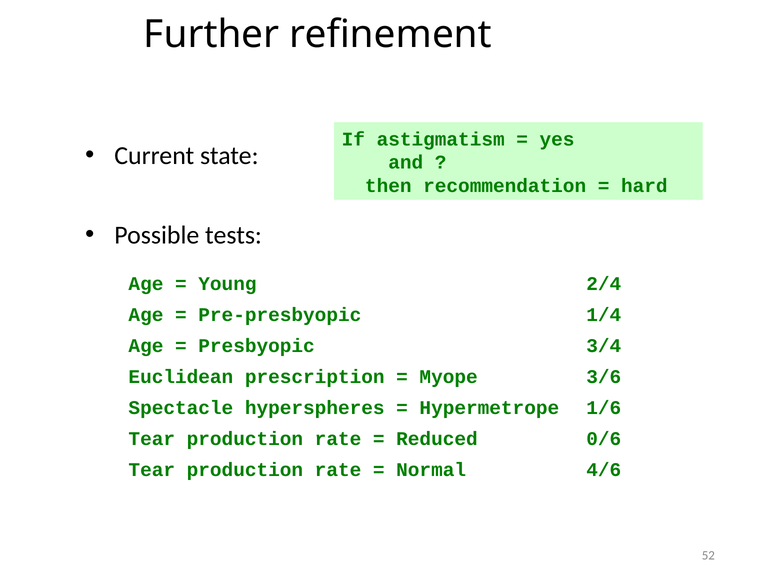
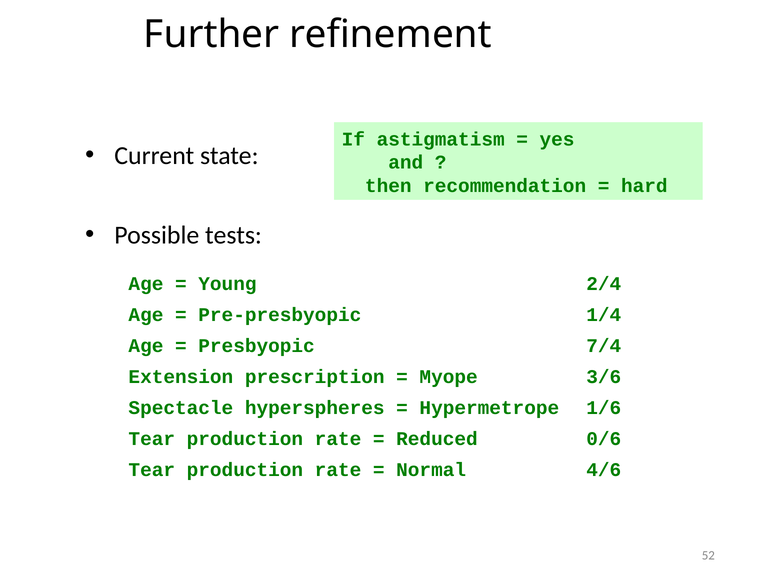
3/4: 3/4 -> 7/4
Euclidean: Euclidean -> Extension
